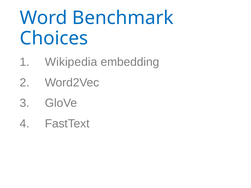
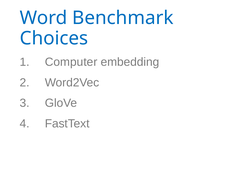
Wikipedia: Wikipedia -> Computer
